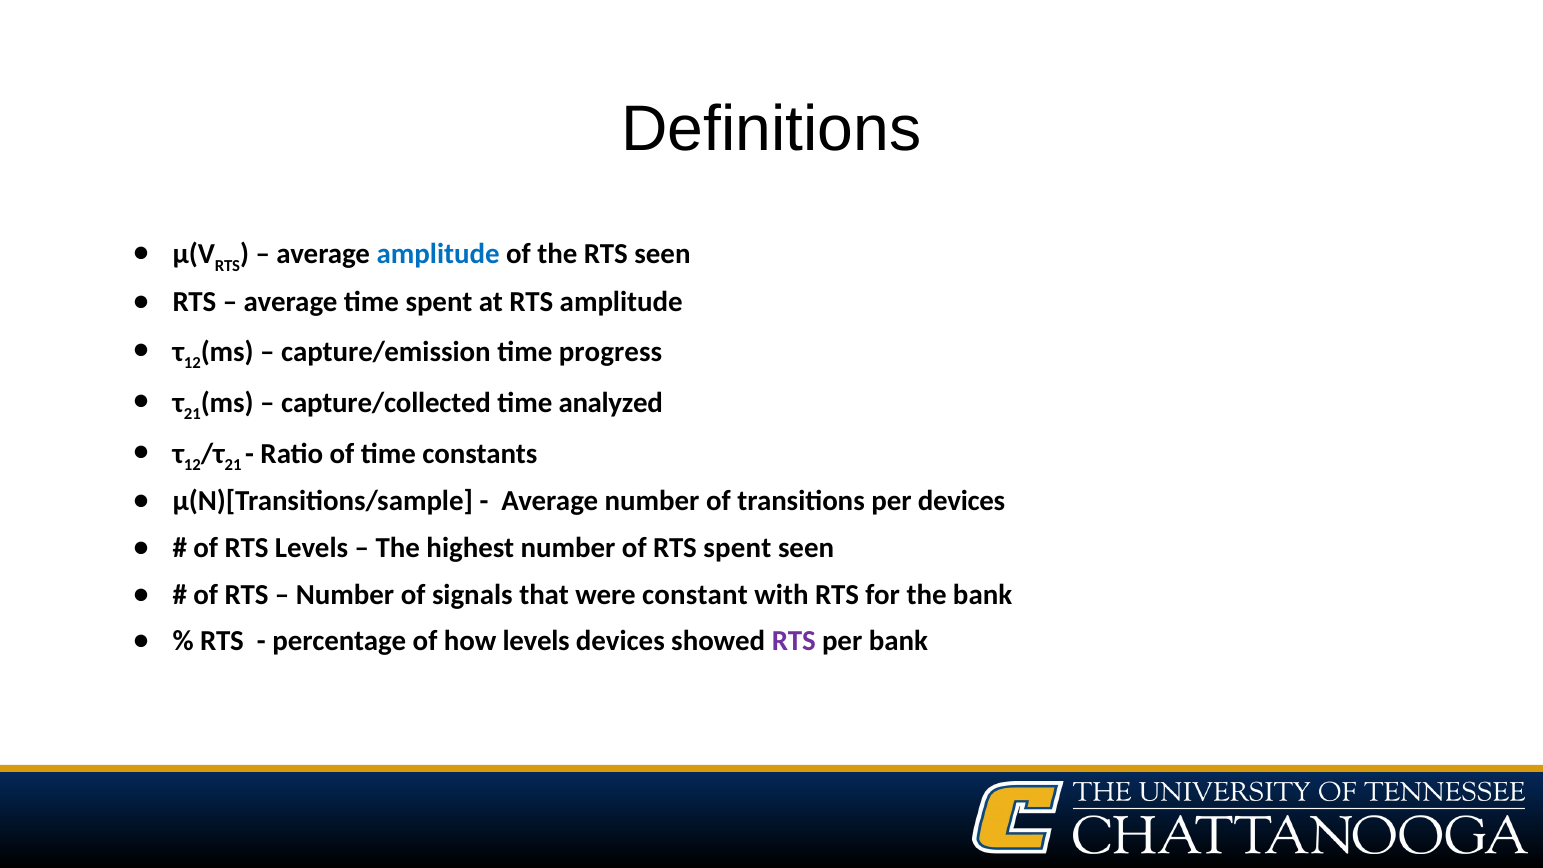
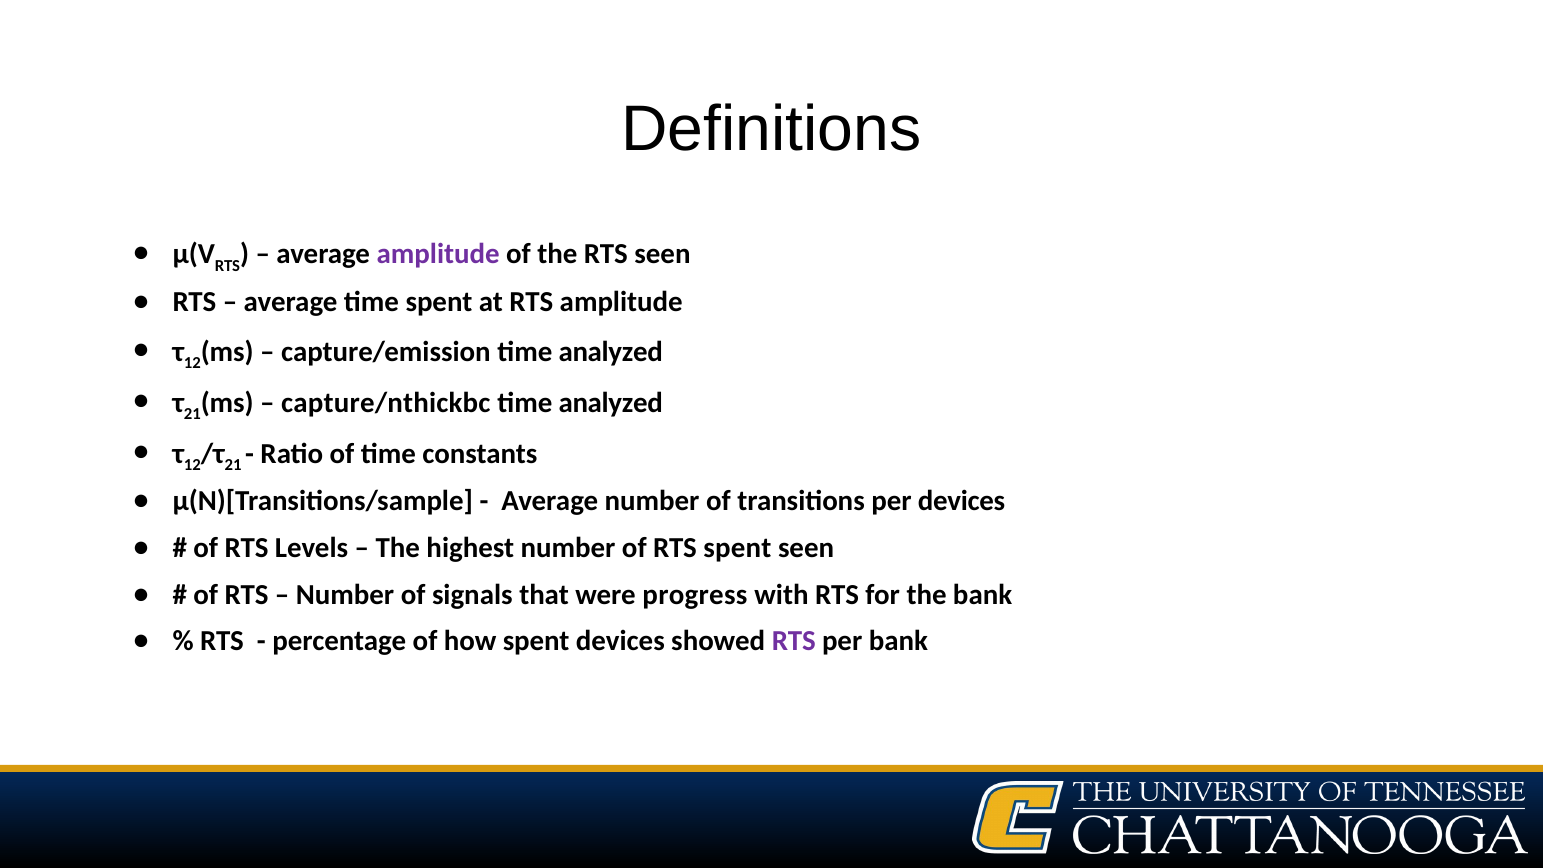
amplitude at (438, 254) colour: blue -> purple
capture/emission time progress: progress -> analyzed
capture/collected: capture/collected -> capture/nthickbc
constant: constant -> progress
how levels: levels -> spent
